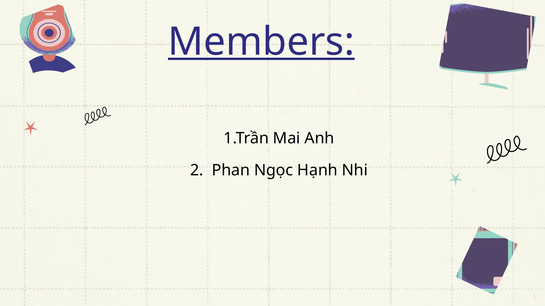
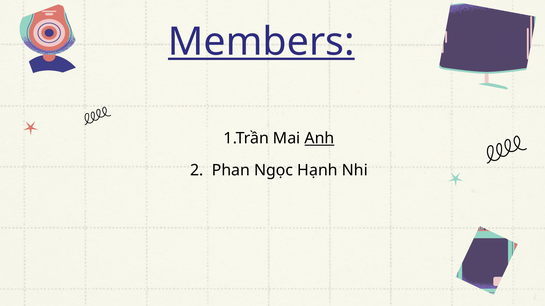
Anh underline: none -> present
